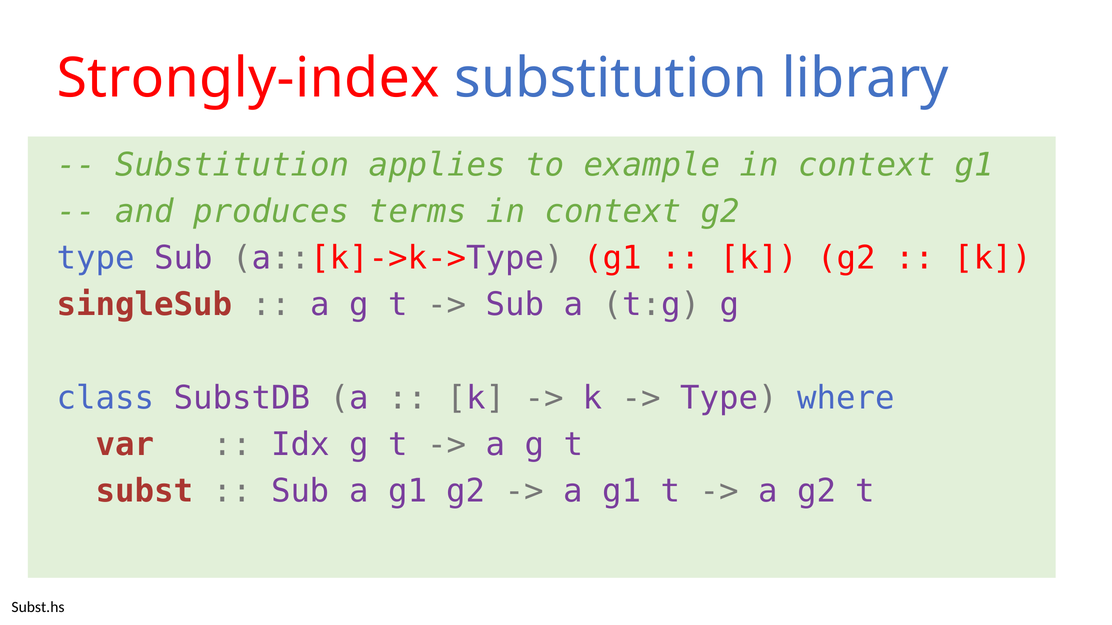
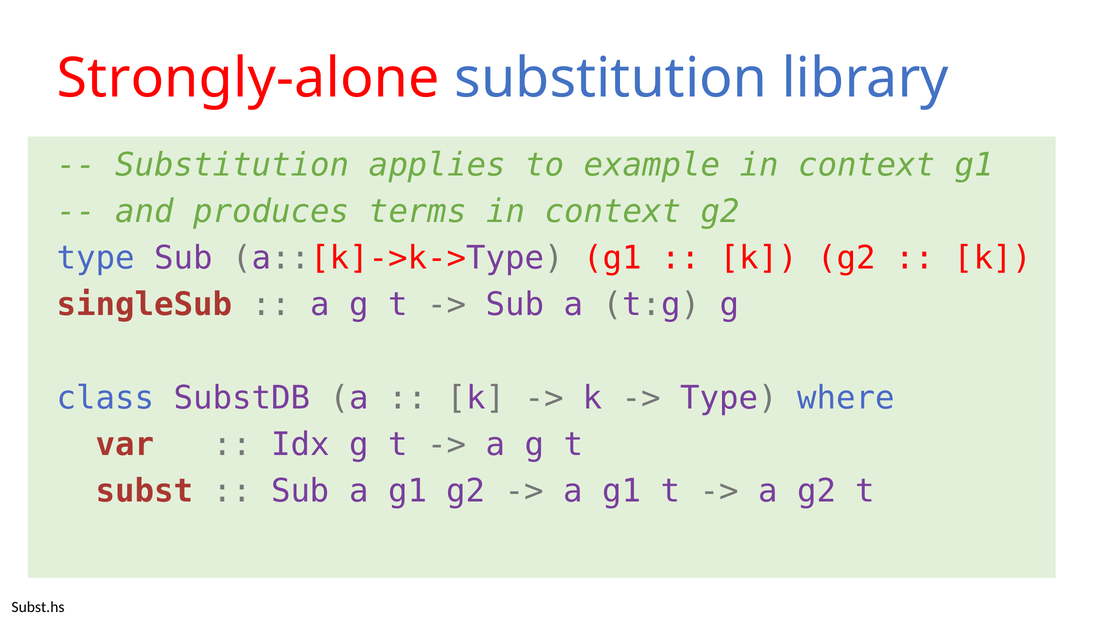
Strongly-index: Strongly-index -> Strongly-alone
